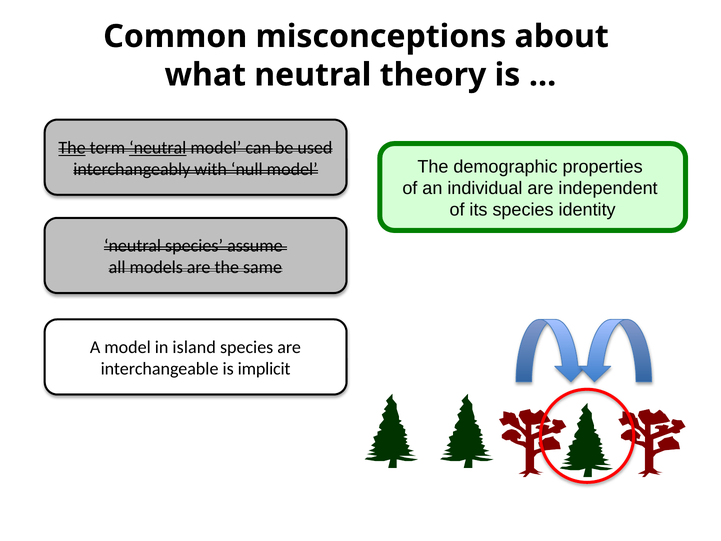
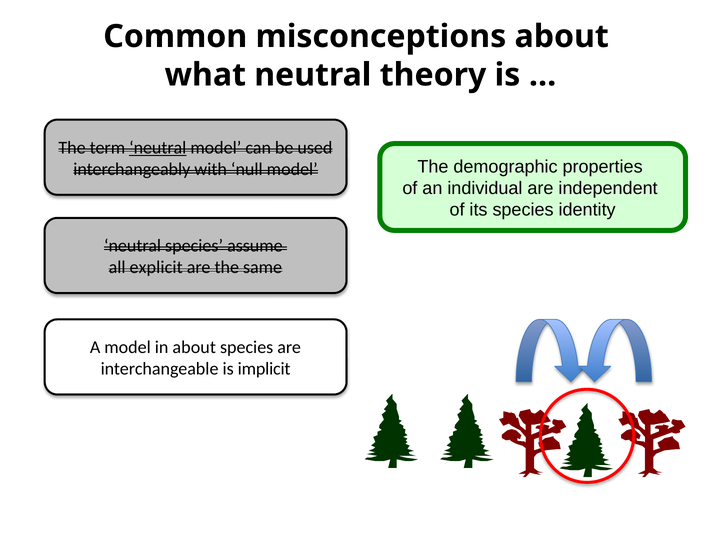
The at (72, 148) underline: present -> none
models: models -> explicit
in island: island -> about
